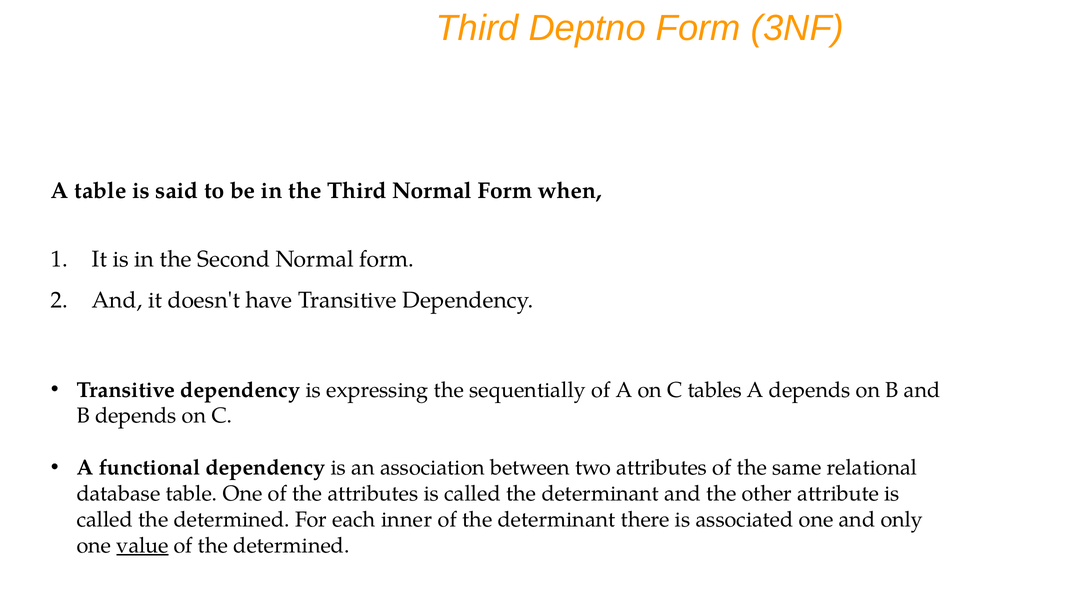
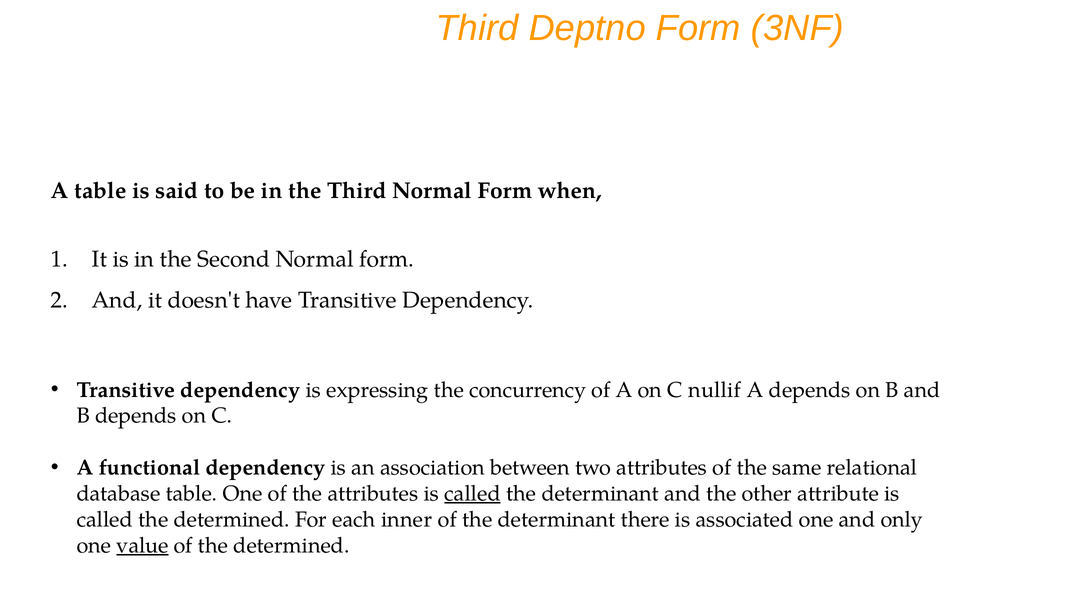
sequentially: sequentially -> concurrency
tables: tables -> nullif
called at (473, 493) underline: none -> present
